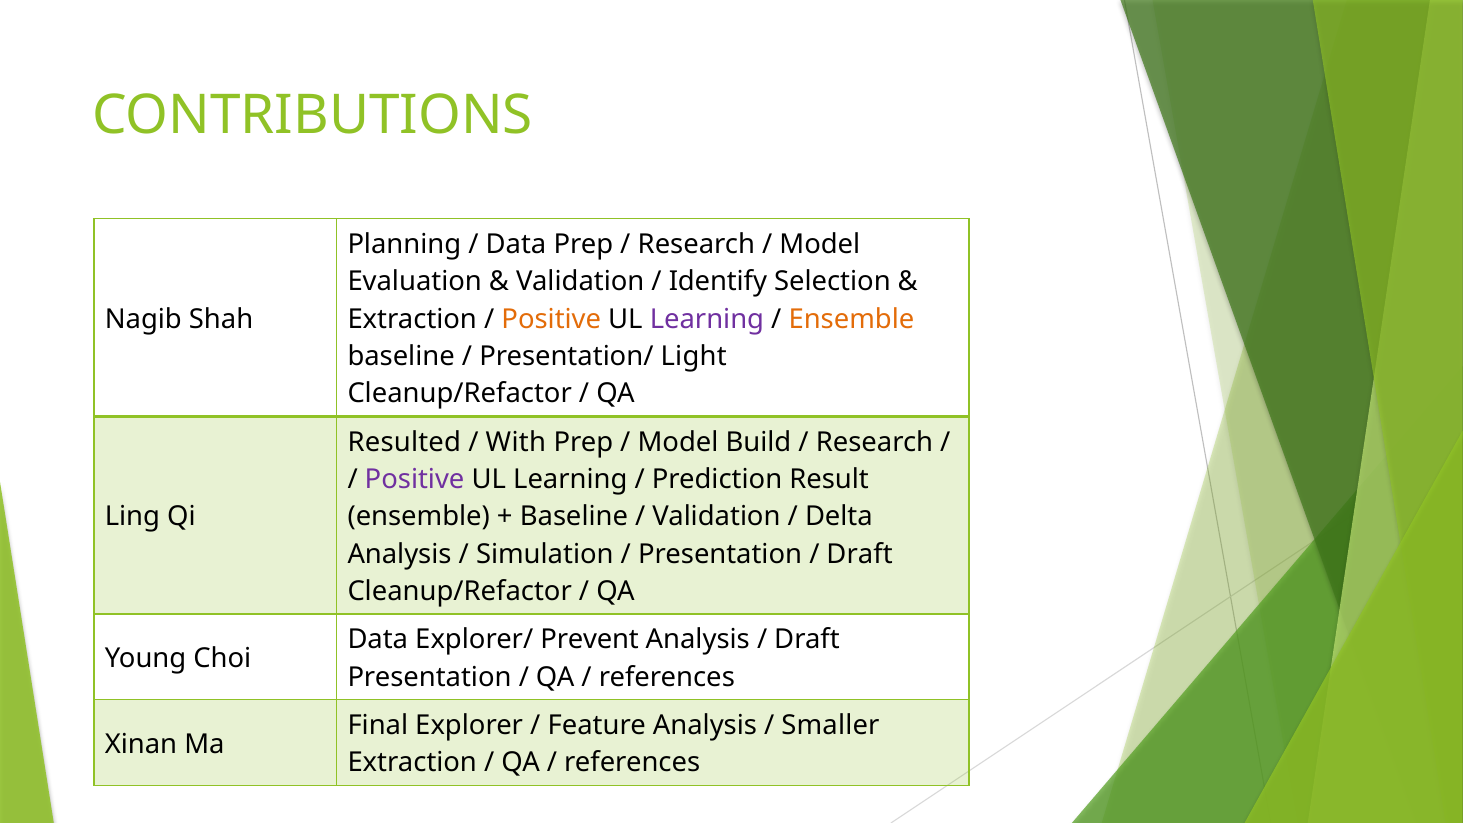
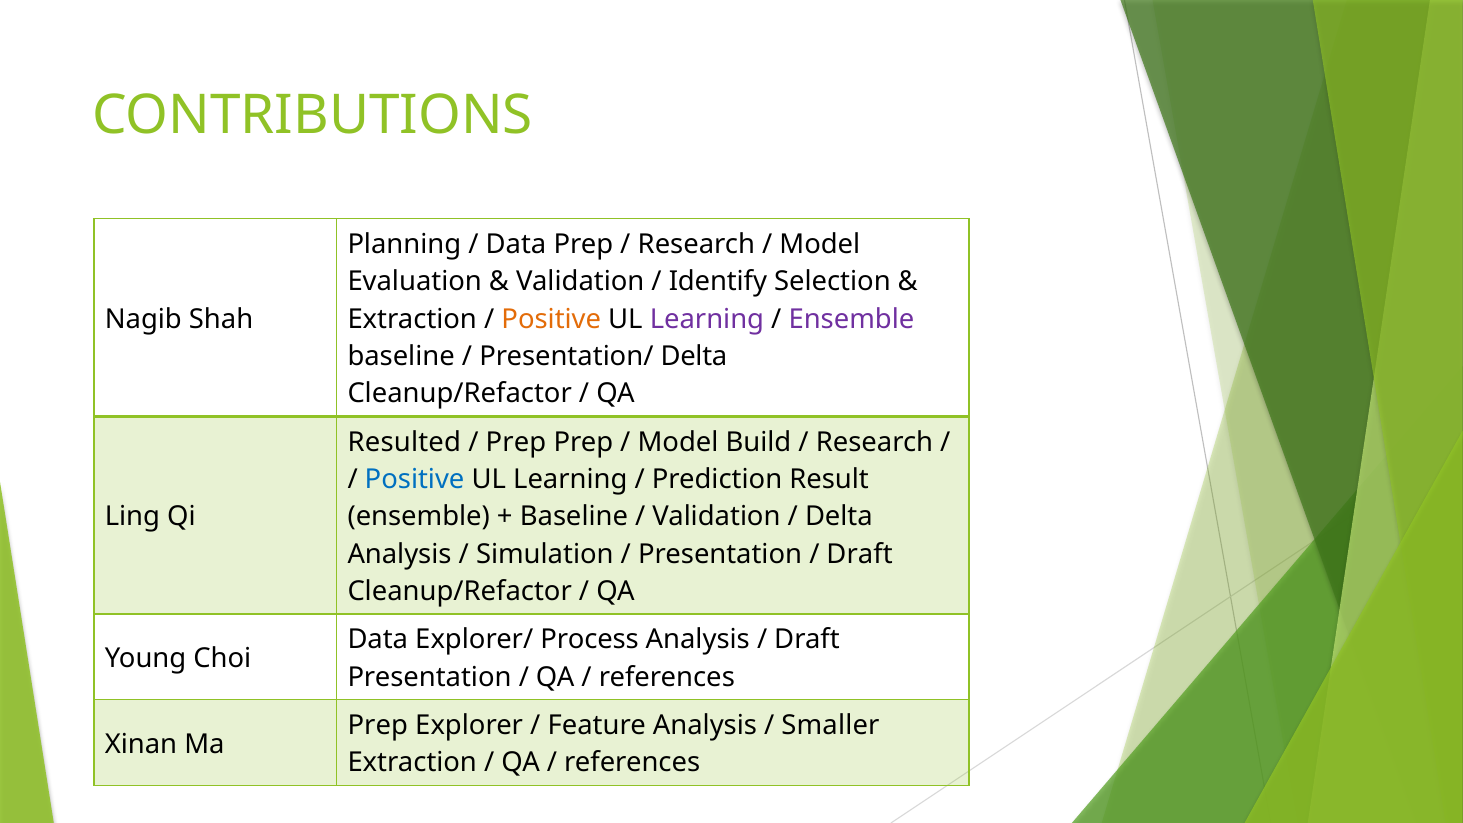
Ensemble at (851, 319) colour: orange -> purple
Presentation/ Light: Light -> Delta
With at (516, 442): With -> Prep
Positive at (415, 479) colour: purple -> blue
Prevent: Prevent -> Process
Final at (378, 725): Final -> Prep
